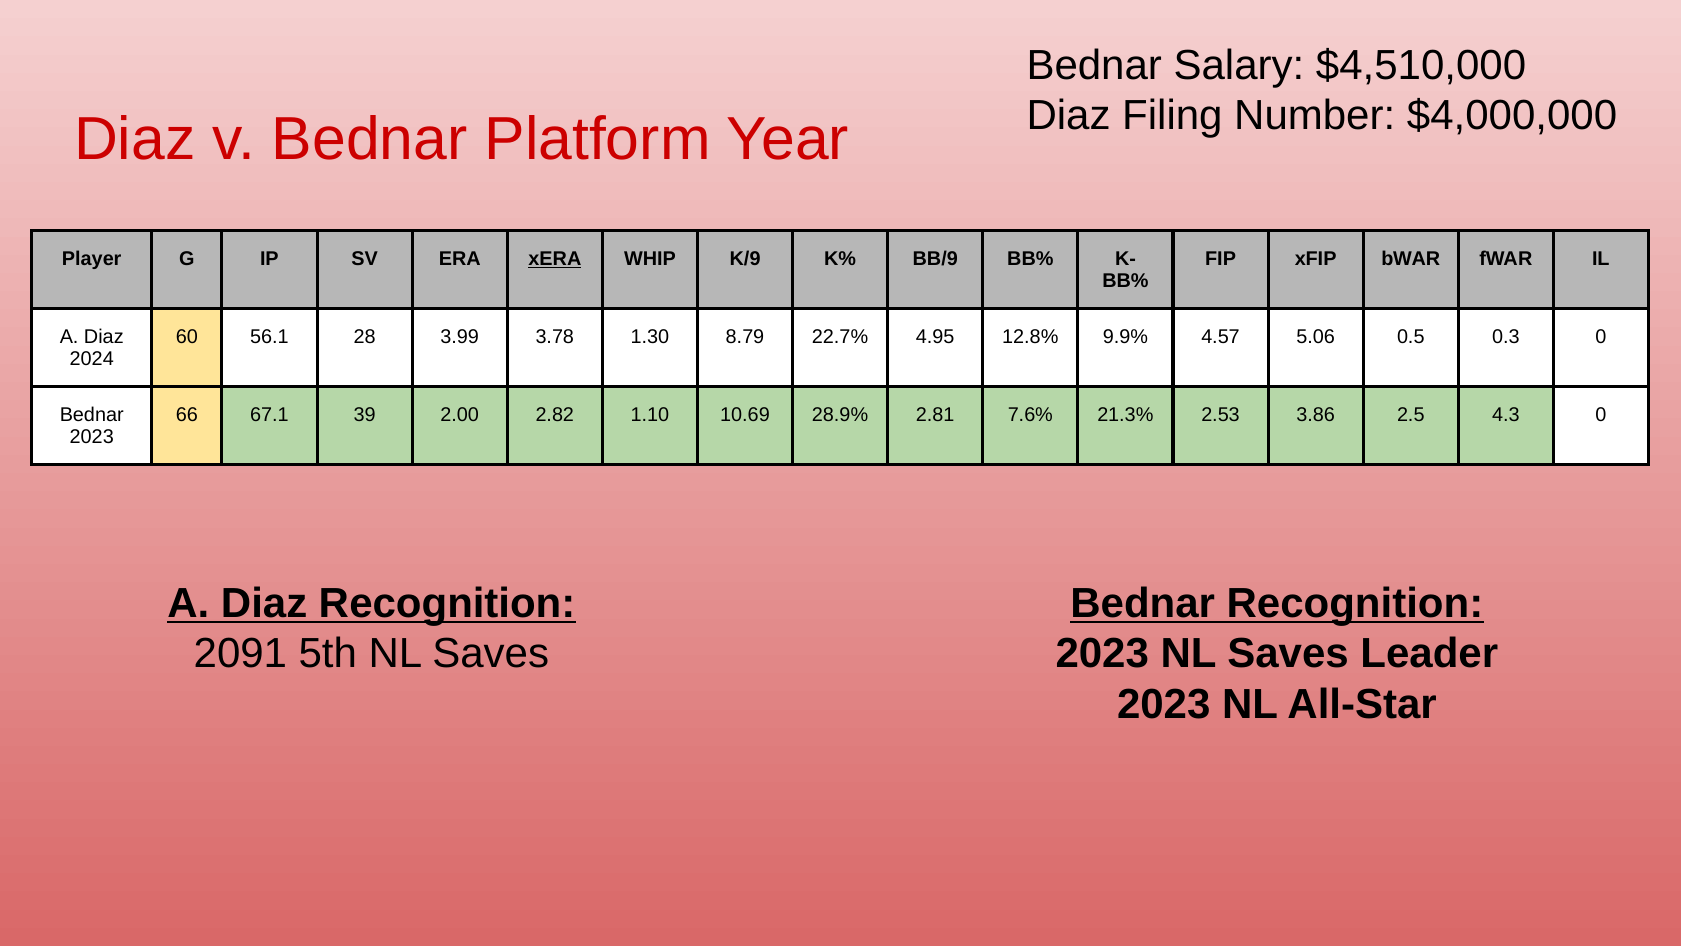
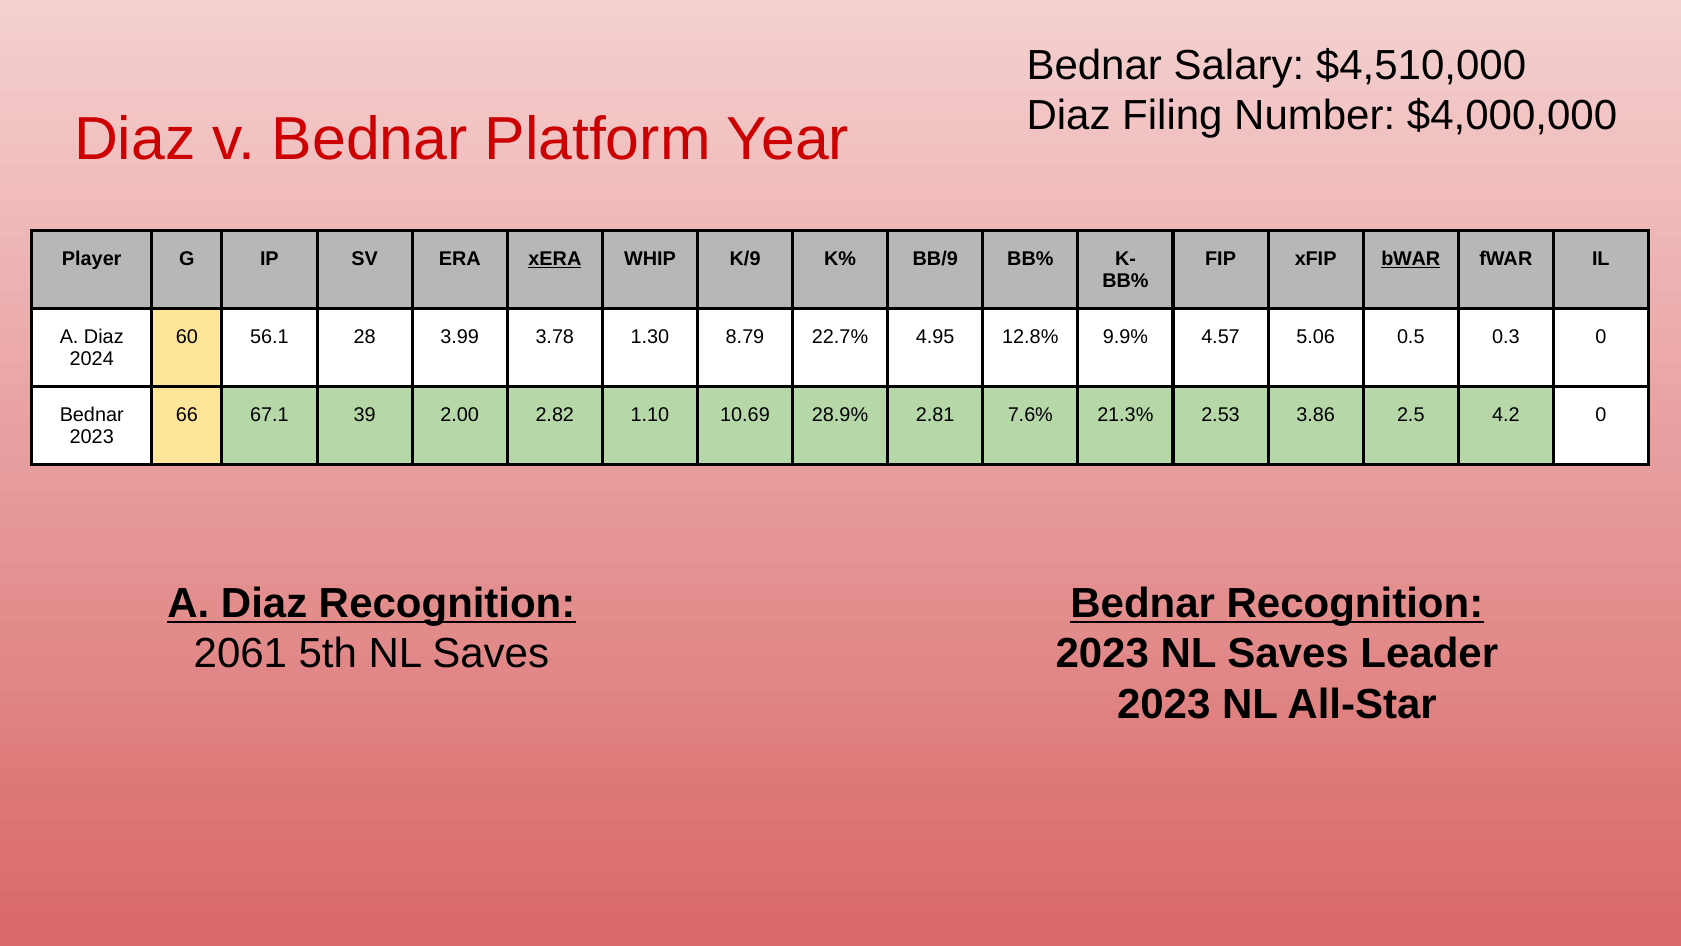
bWAR underline: none -> present
4.3: 4.3 -> 4.2
2091: 2091 -> 2061
